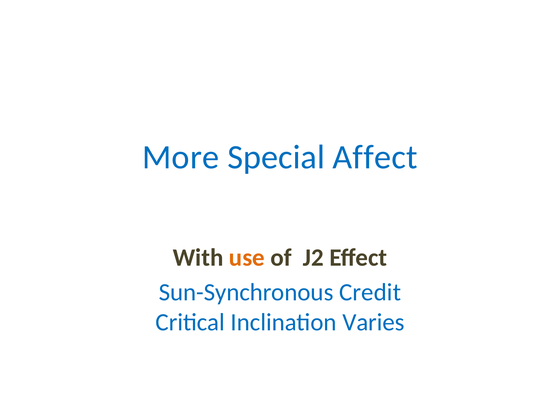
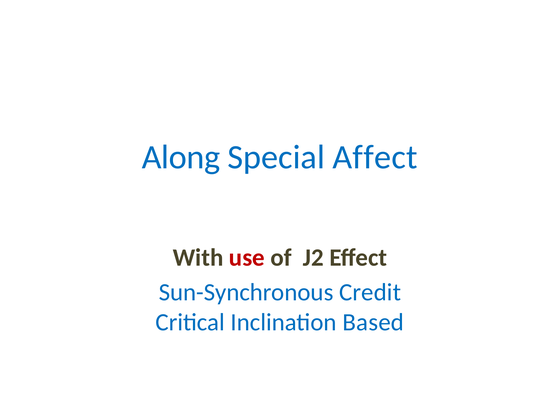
More: More -> Along
use colour: orange -> red
Varies: Varies -> Based
